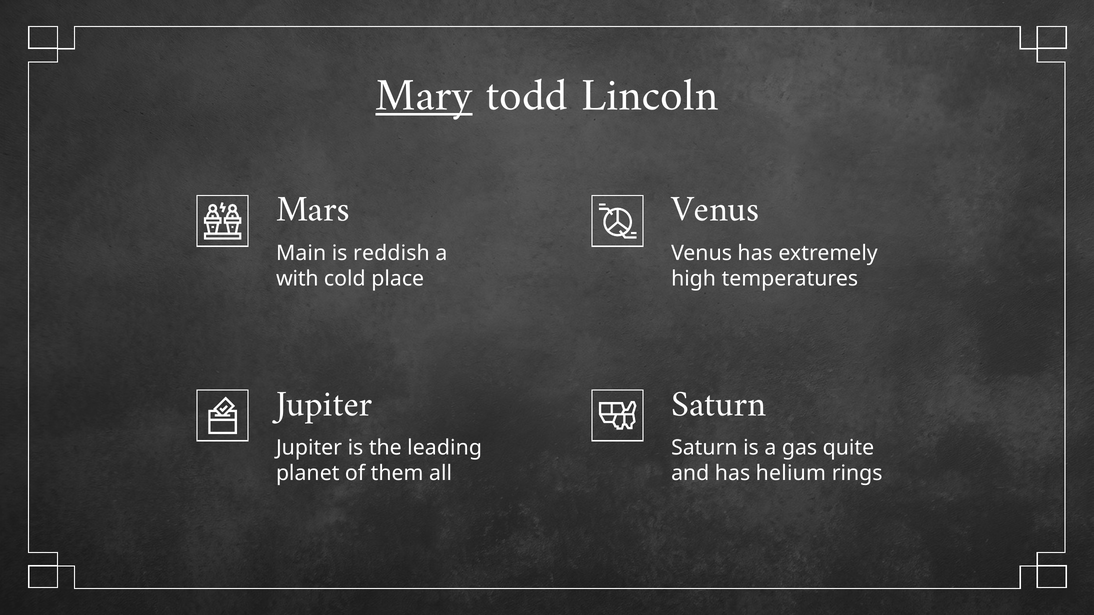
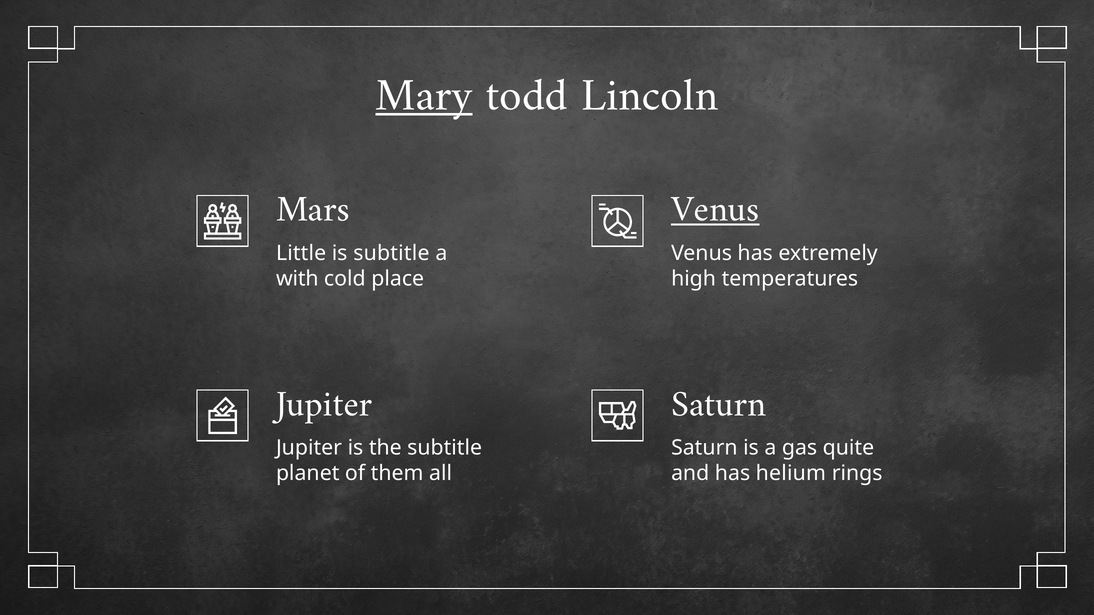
Venus at (715, 209) underline: none -> present
Main: Main -> Little
is reddish: reddish -> subtitle
the leading: leading -> subtitle
